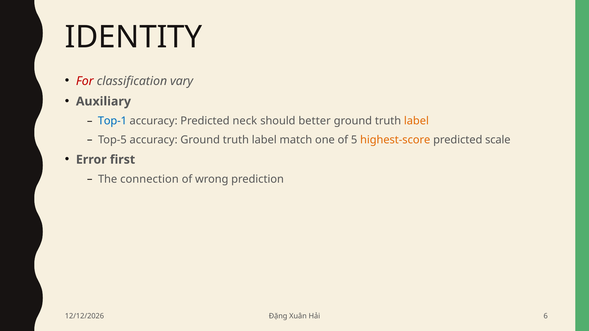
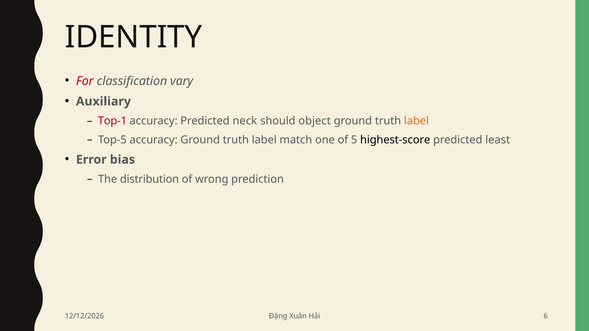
Top-1 colour: blue -> red
better: better -> object
highest-score colour: orange -> black
scale: scale -> least
first: first -> bias
connection: connection -> distribution
